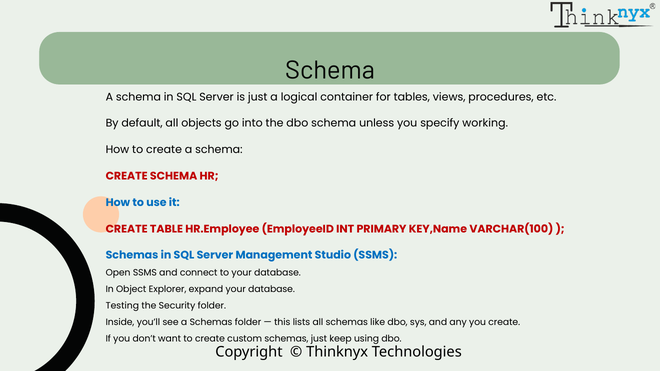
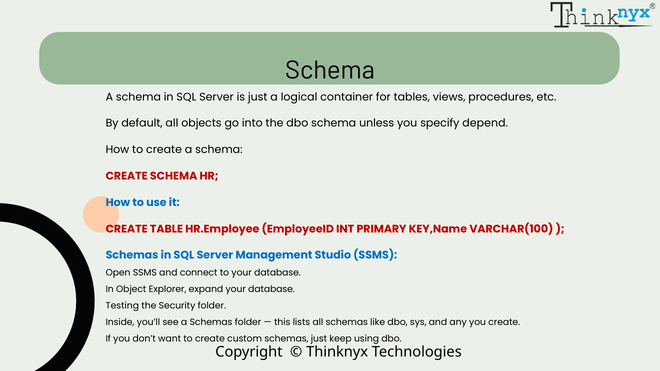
working: working -> depend
